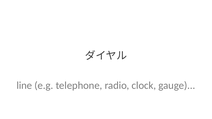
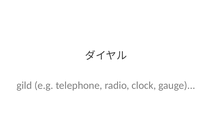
line: line -> gild
